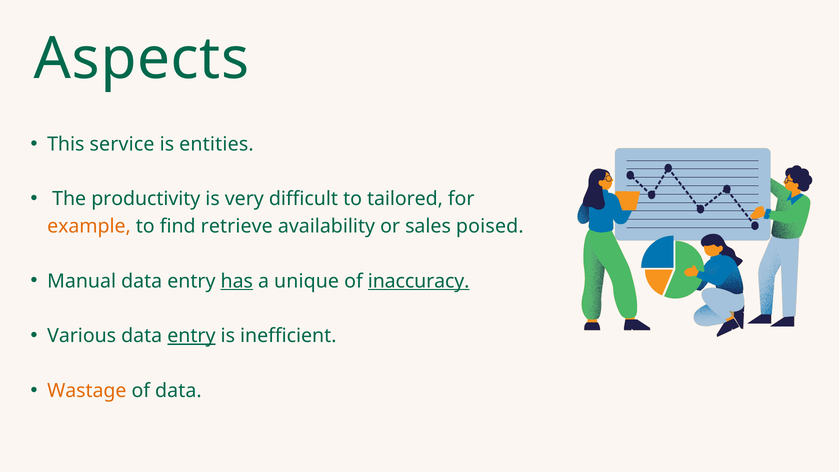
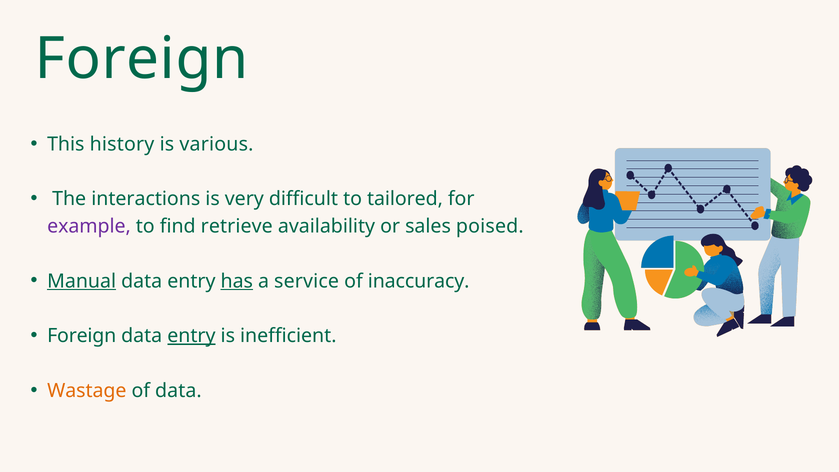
Aspects at (142, 59): Aspects -> Foreign
service: service -> history
entities: entities -> various
productivity: productivity -> interactions
example colour: orange -> purple
Manual underline: none -> present
unique: unique -> service
inaccuracy underline: present -> none
Various at (82, 336): Various -> Foreign
